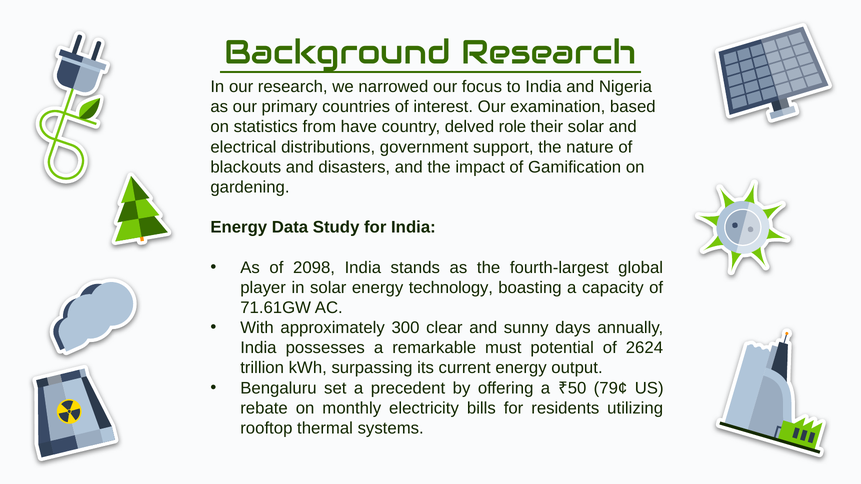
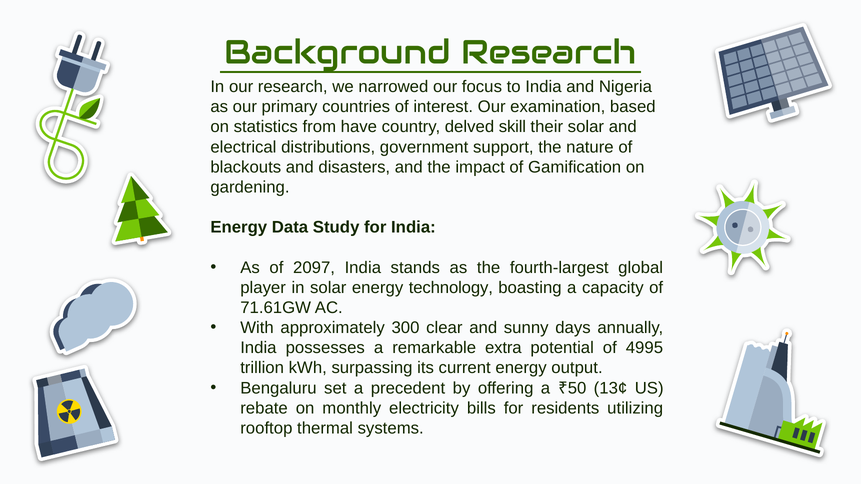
role: role -> skill
2098: 2098 -> 2097
must: must -> extra
2624: 2624 -> 4995
79¢: 79¢ -> 13¢
